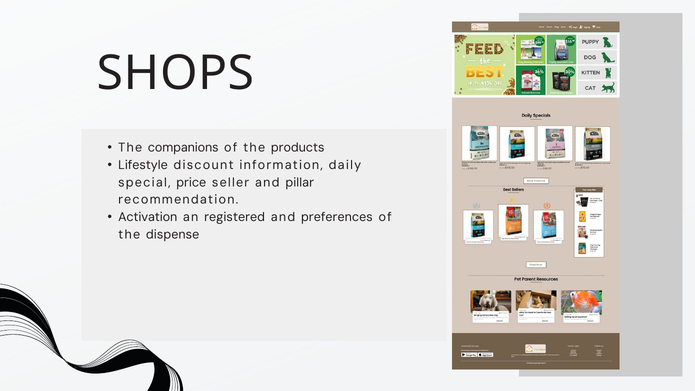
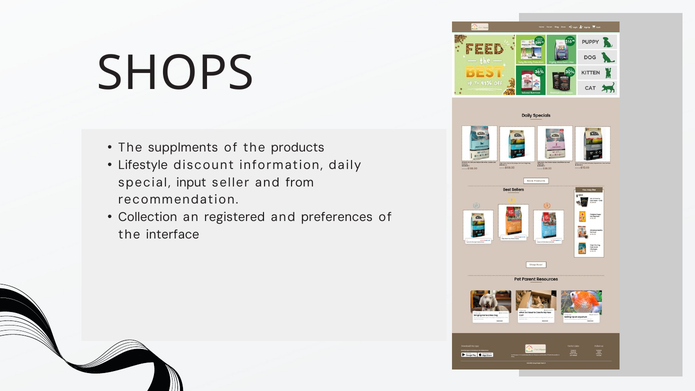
companions: companions -> supplments
price: price -> input
pillar: pillar -> from
Activation: Activation -> Collection
dispense: dispense -> interface
